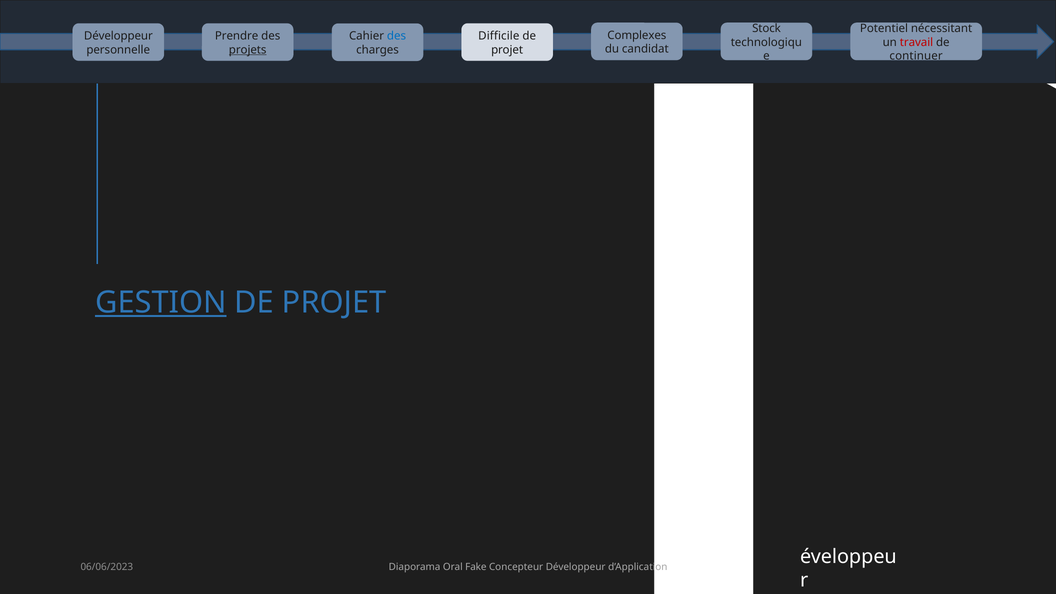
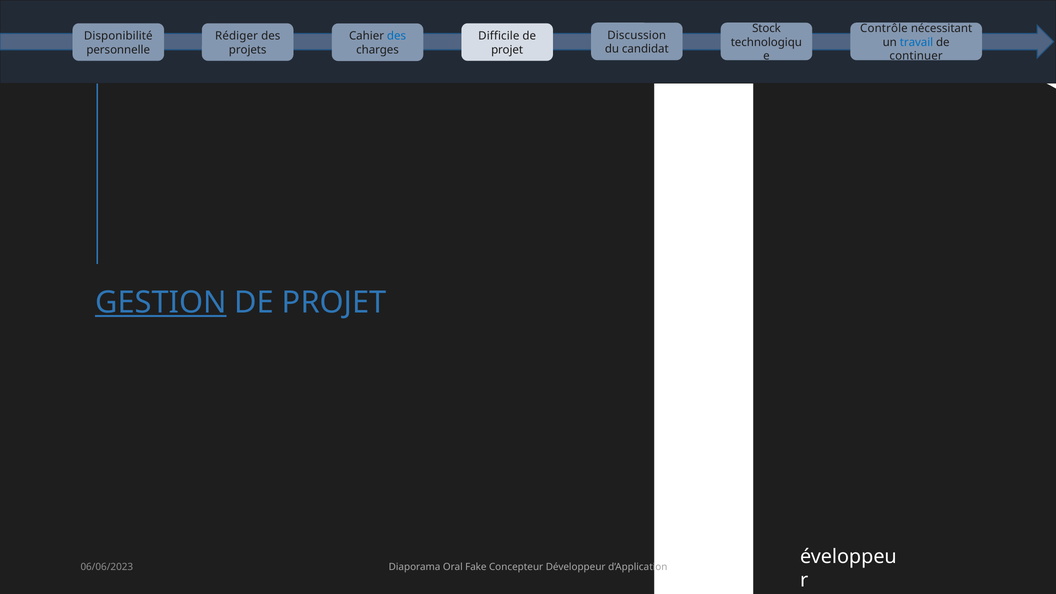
Potentiel: Potentiel -> Contrôle
Complexes: Complexes -> Discussion
Développeur at (118, 36): Développeur -> Disponibilité
Prendre: Prendre -> Rédiger
travail colour: red -> blue
projets underline: present -> none
